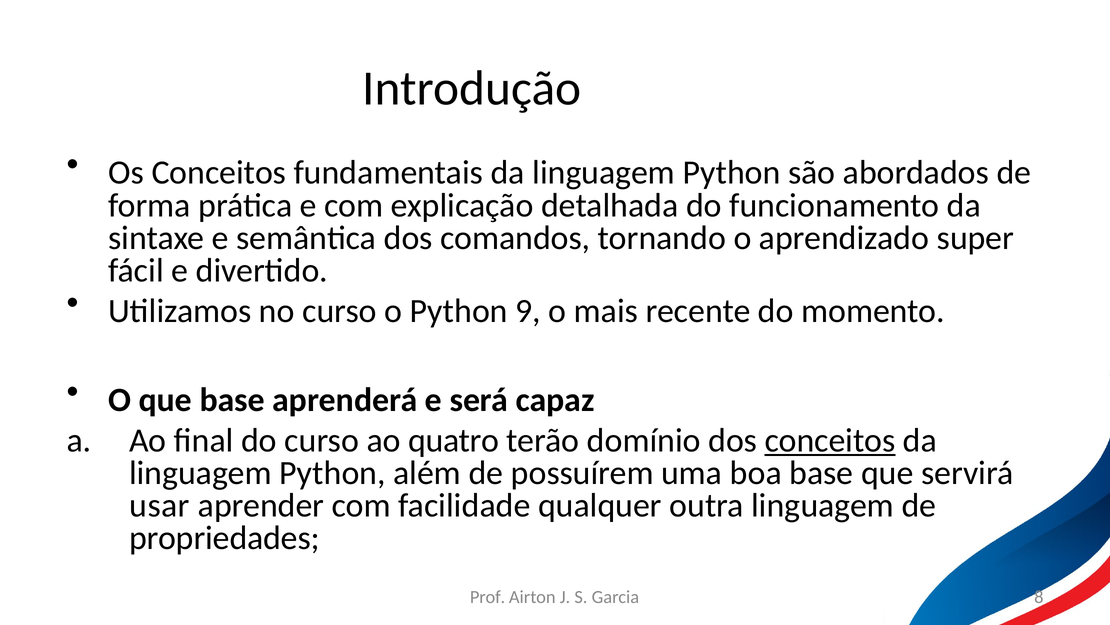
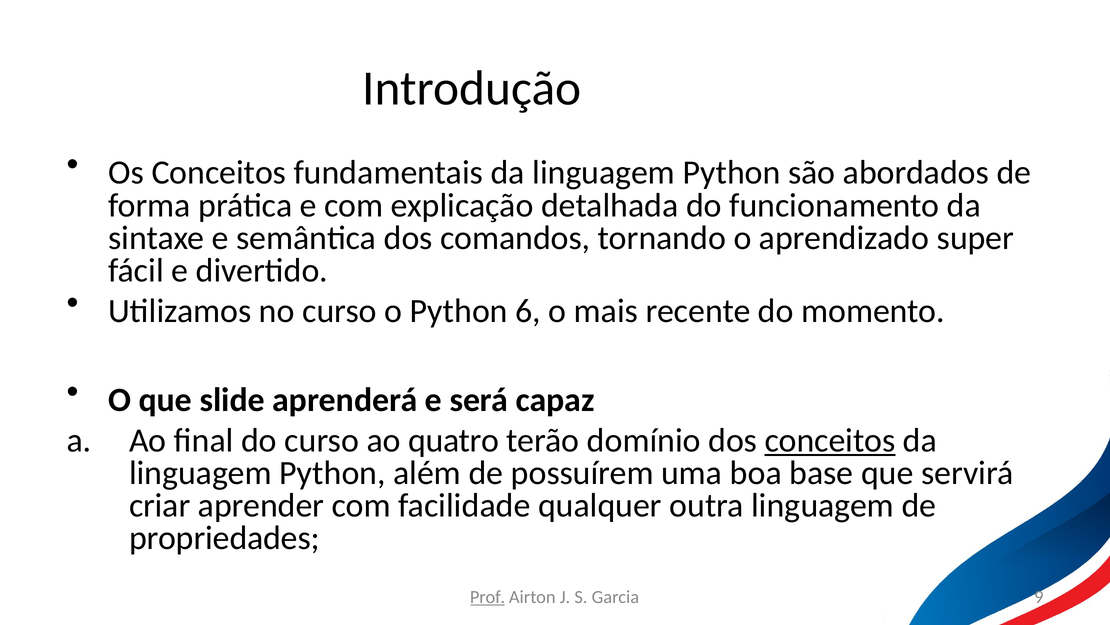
9: 9 -> 6
que base: base -> slide
usar: usar -> criar
Prof underline: none -> present
8: 8 -> 9
